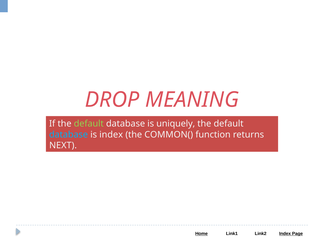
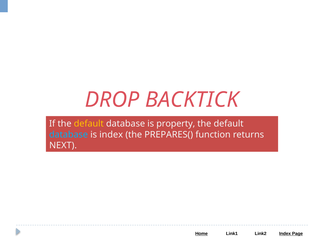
MEANING: MEANING -> BACKTICK
default at (89, 124) colour: light green -> yellow
uniquely: uniquely -> property
COMMON(: COMMON( -> PREPARES(
